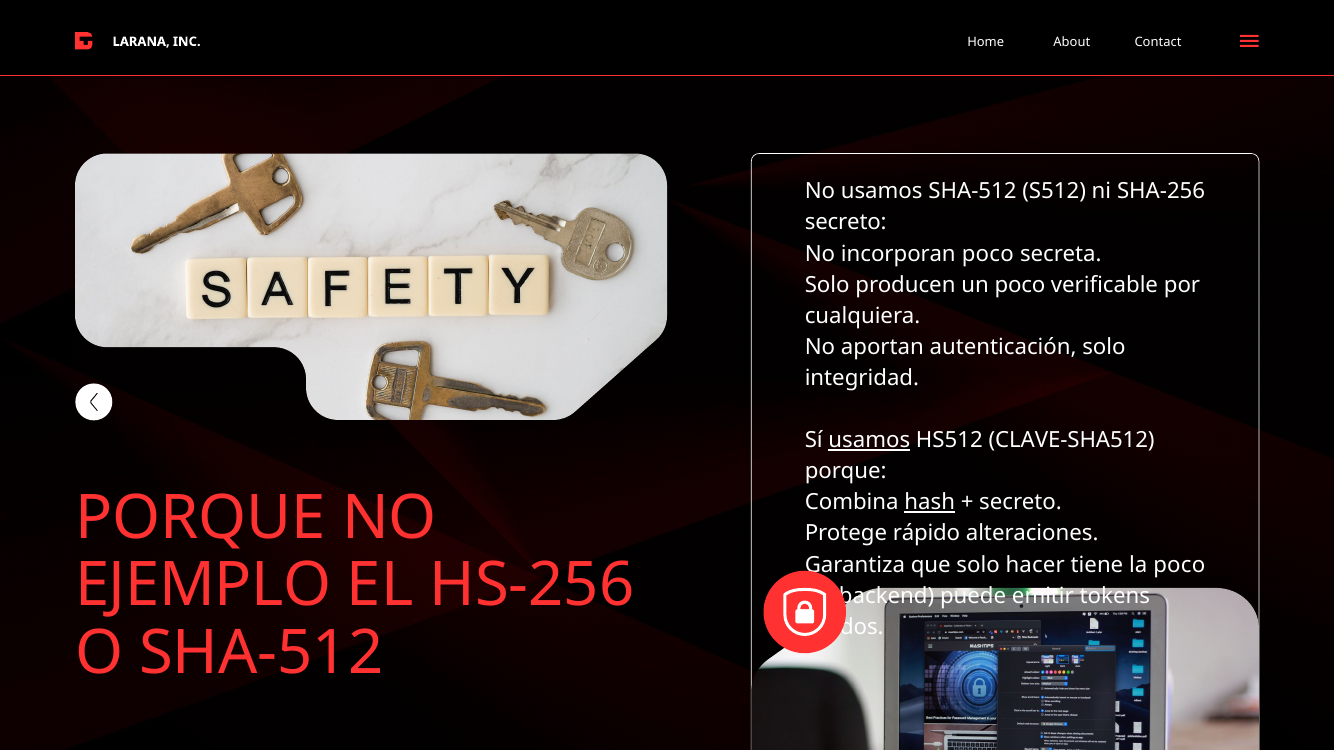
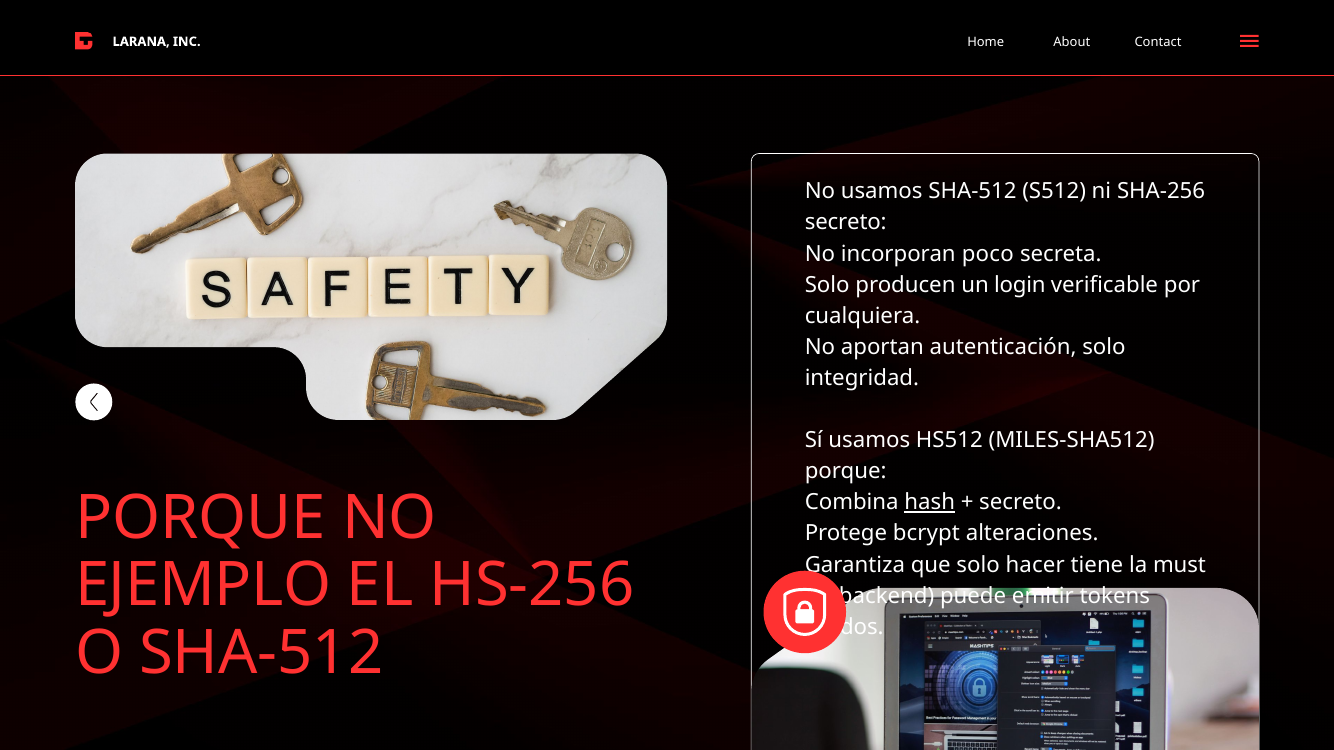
un poco: poco -> login
usamos at (869, 441) underline: present -> none
CLAVE-SHA512: CLAVE-SHA512 -> MILES-SHA512
rápido: rápido -> bcrypt
la poco: poco -> must
